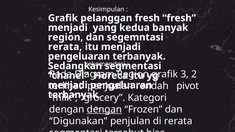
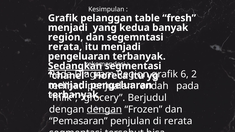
pelanggan fresh: fresh -> table
Sedangkan underline: none -> present
3: 3 -> 6
pivot at (188, 86): pivot -> pada
Kategori: Kategori -> Berjudul
Digunakan: Digunakan -> Pemasaran
